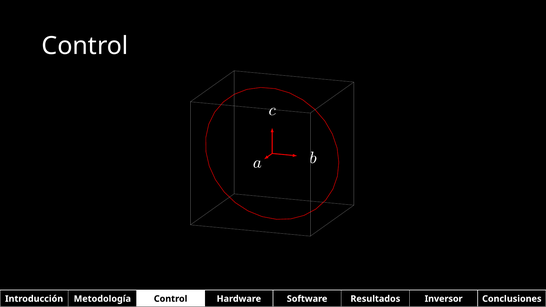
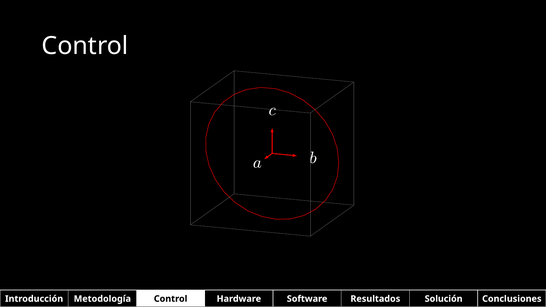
Inversor: Inversor -> Solución
